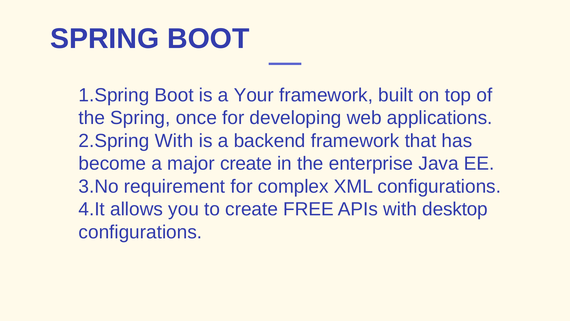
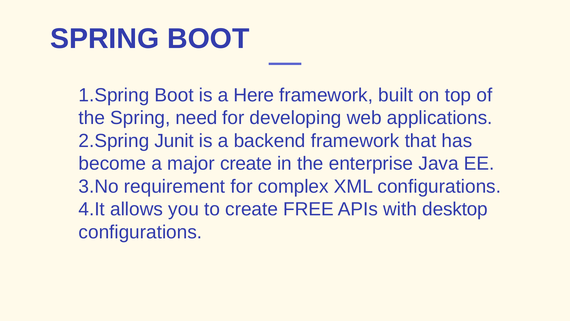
Your: Your -> Here
once: once -> need
With at (174, 141): With -> Junit
